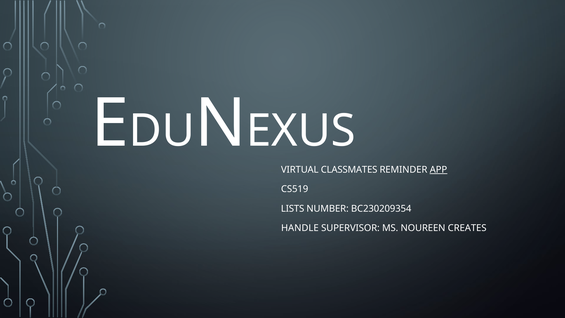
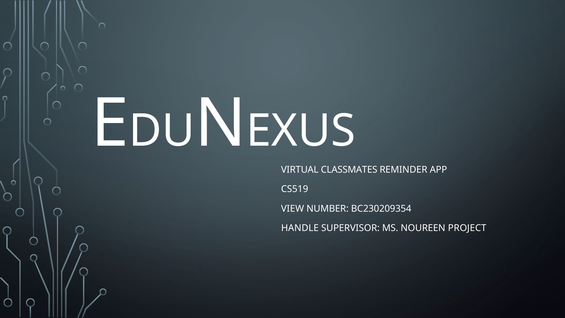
APP underline: present -> none
LISTS: LISTS -> VIEW
CREATES: CREATES -> PROJECT
